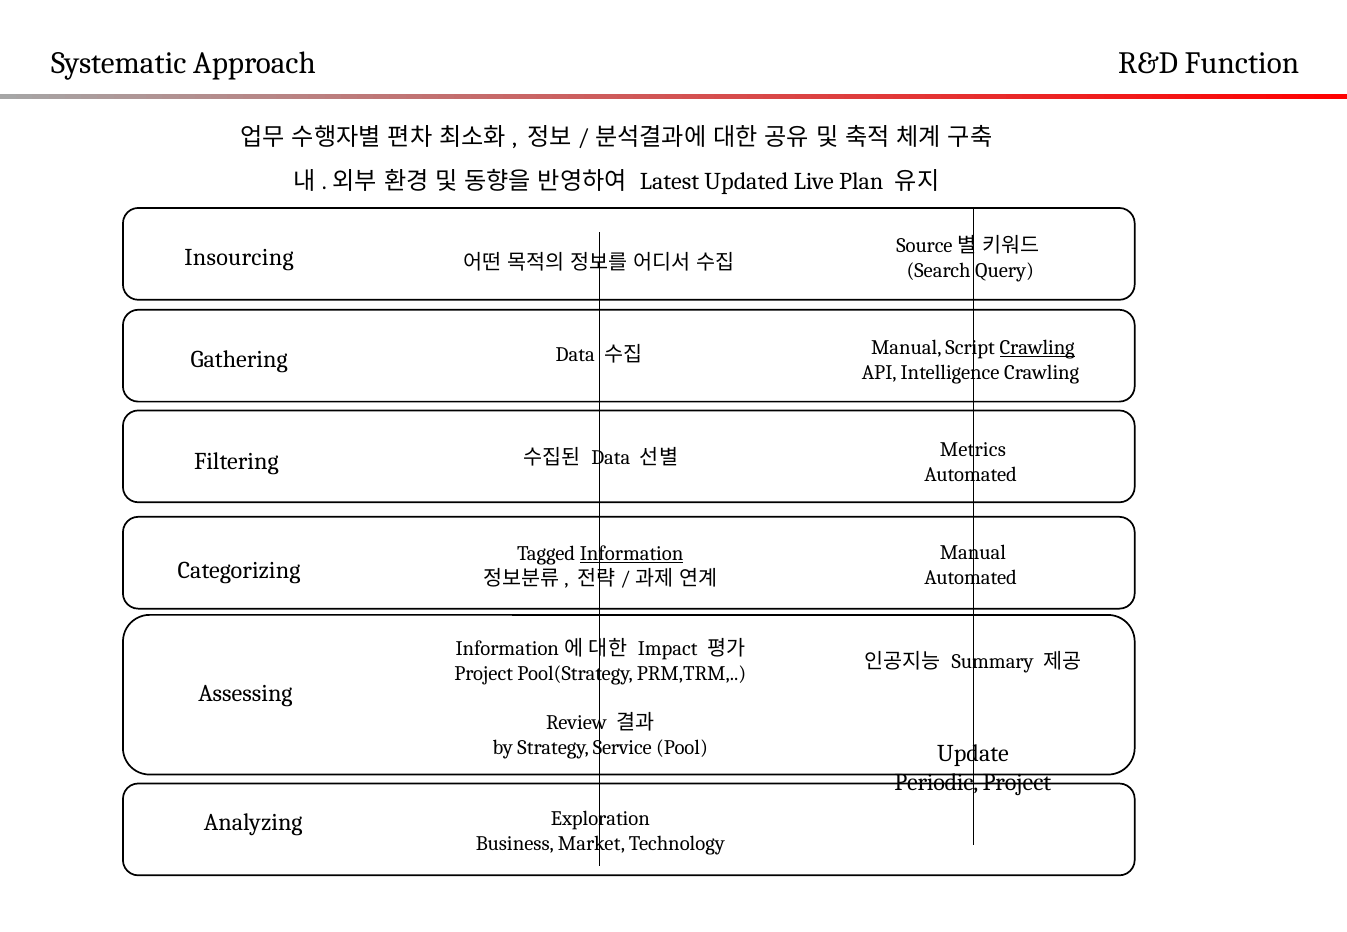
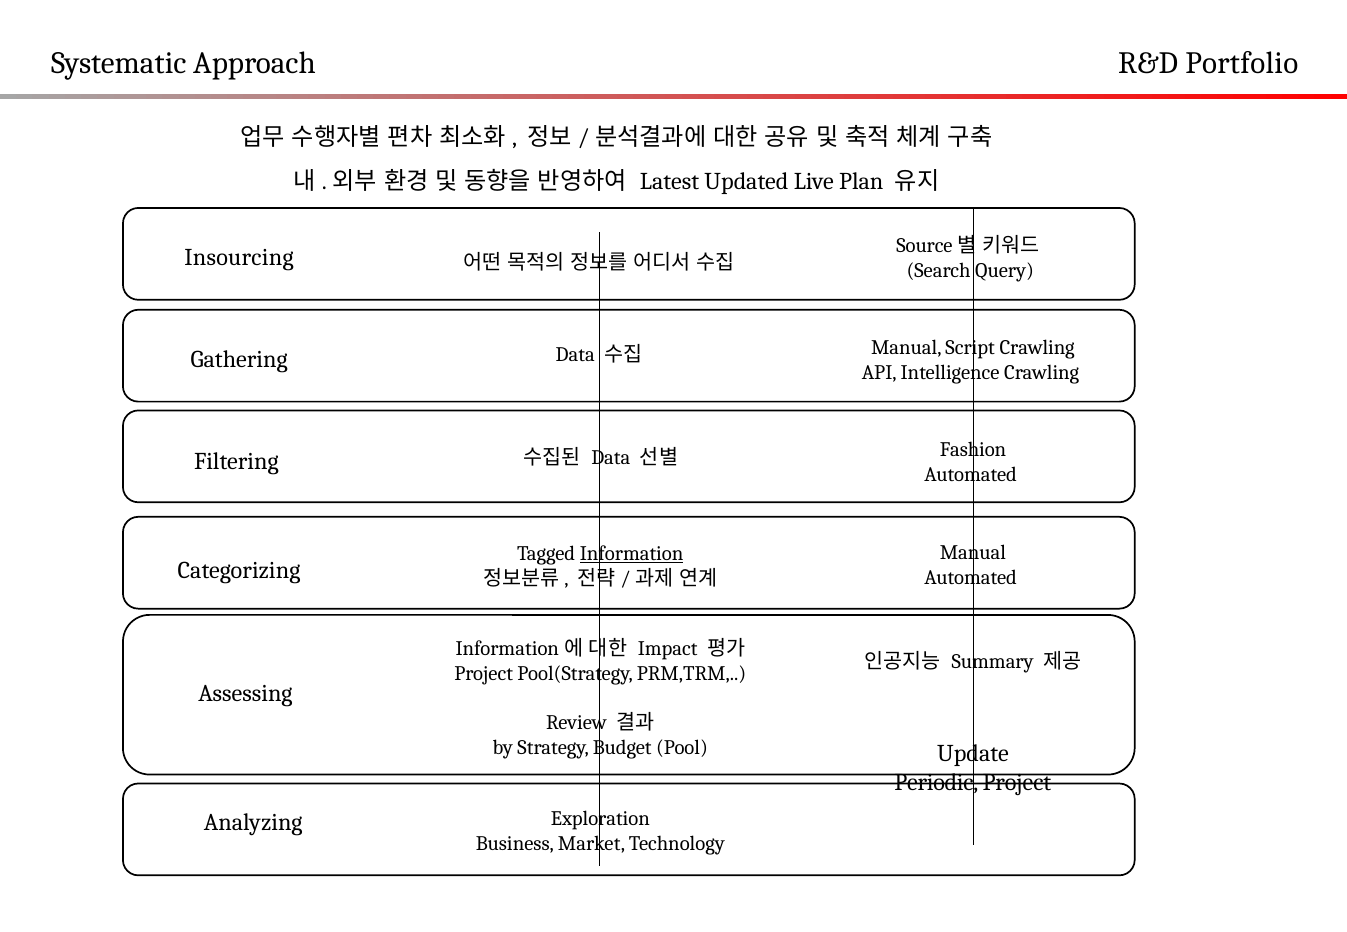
Function: Function -> Portfolio
Crawling at (1037, 348) underline: present -> none
Metrics: Metrics -> Fashion
Service: Service -> Budget
